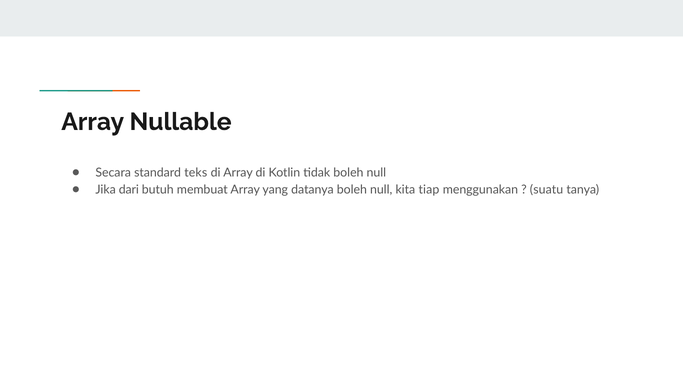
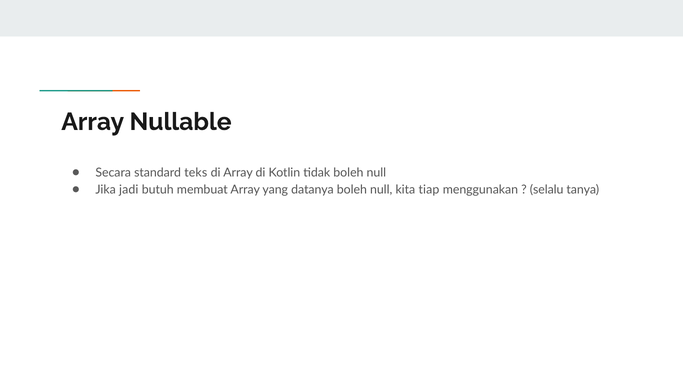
dari: dari -> jadi
suatu: suatu -> selalu
